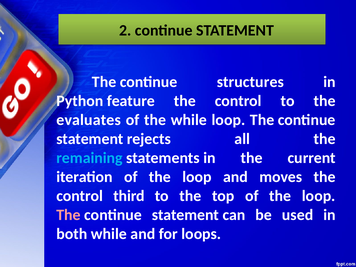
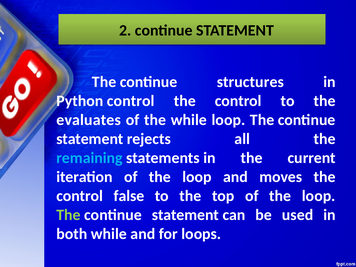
Python feature: feature -> control
third: third -> false
The at (68, 215) colour: pink -> light green
